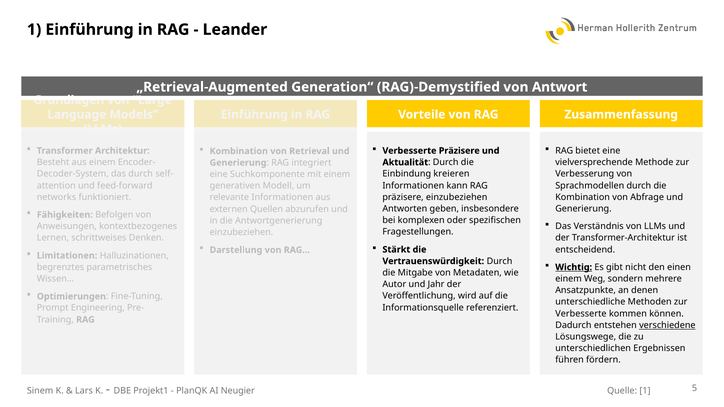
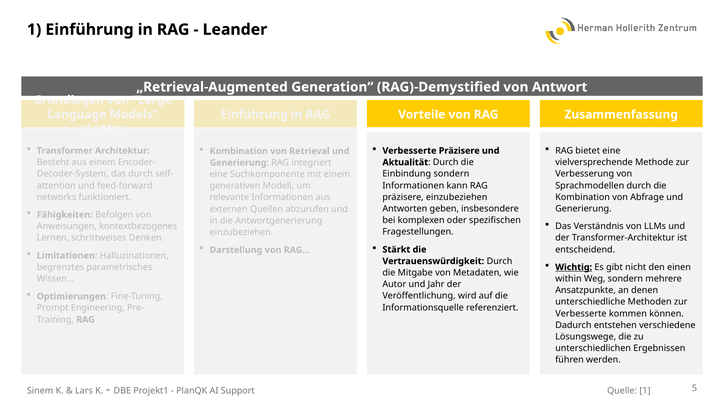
Einbindung kreieren: kreieren -> sondern
einem at (569, 279): einem -> within
verschiedene underline: present -> none
fördern: fördern -> werden
Neugier: Neugier -> Support
